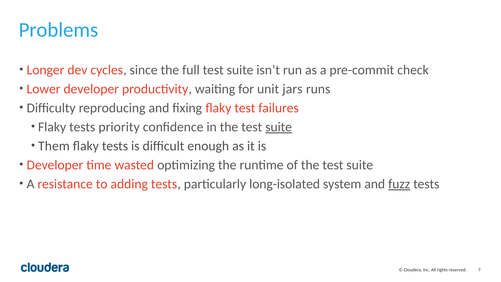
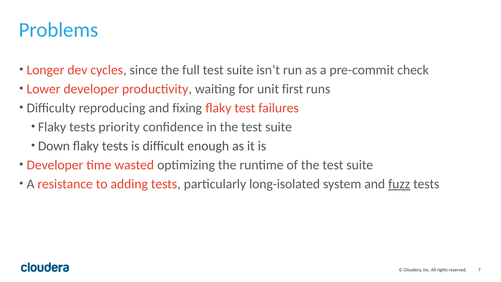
jars: jars -> first
suite at (279, 127) underline: present -> none
Them: Them -> Down
